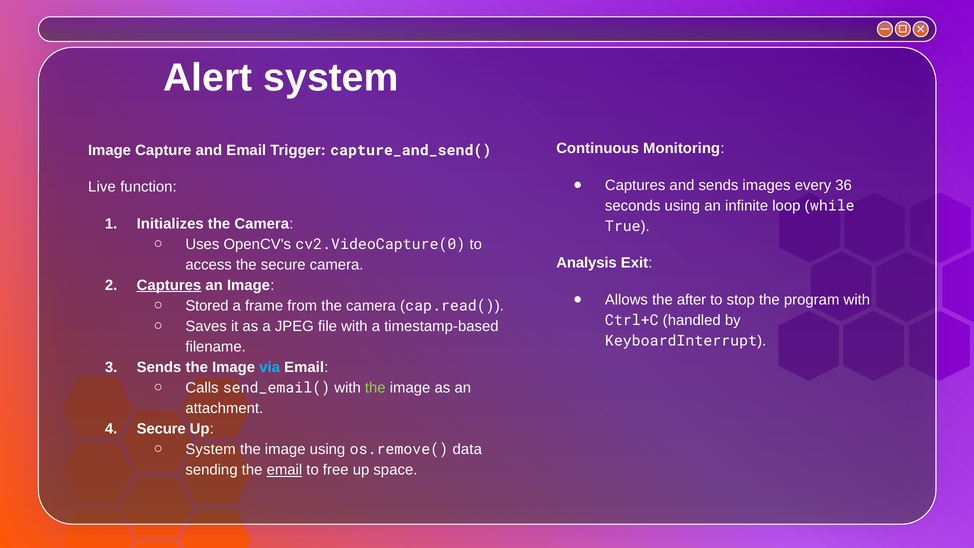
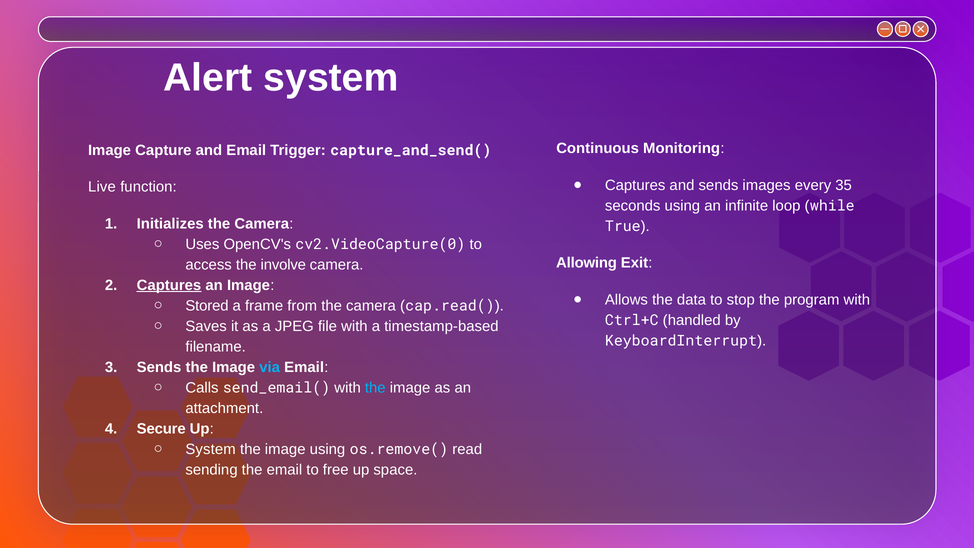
36: 36 -> 35
Analysis: Analysis -> Allowing
the secure: secure -> involve
after: after -> data
the at (375, 388) colour: light green -> light blue
data: data -> read
email at (284, 470) underline: present -> none
